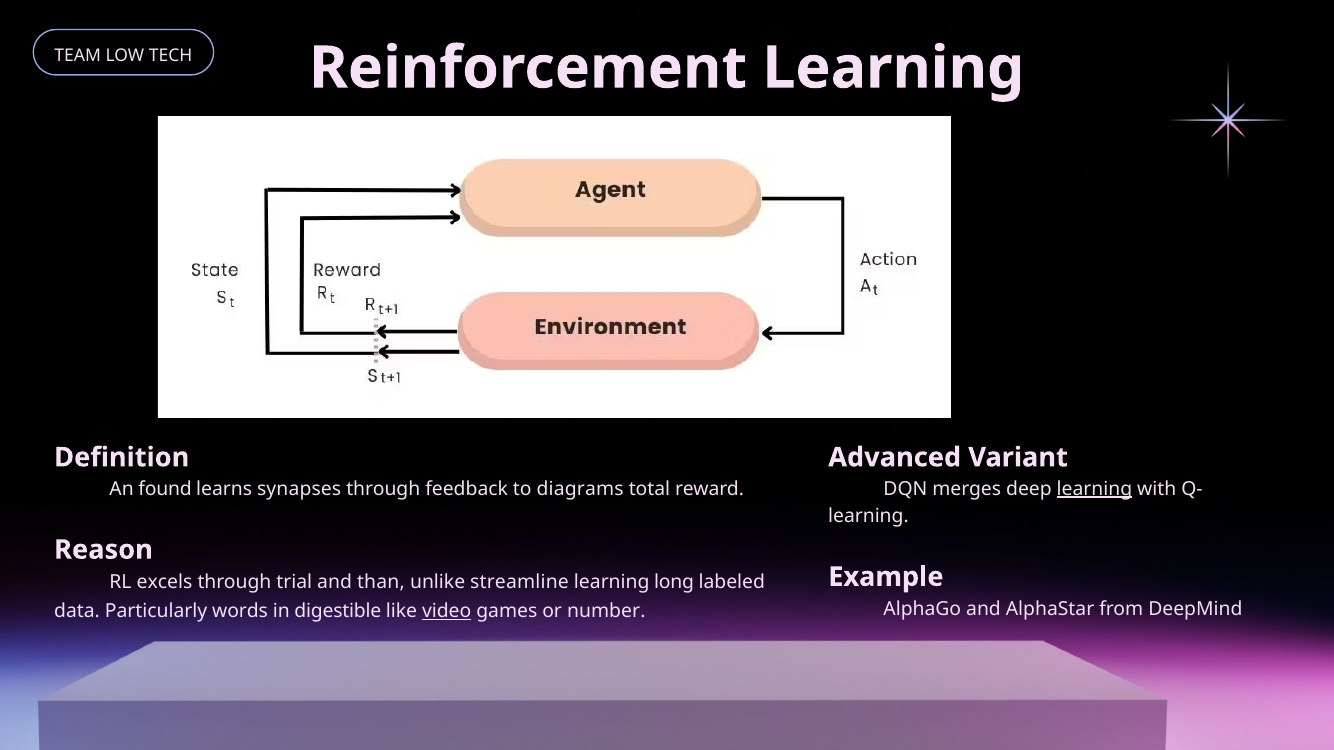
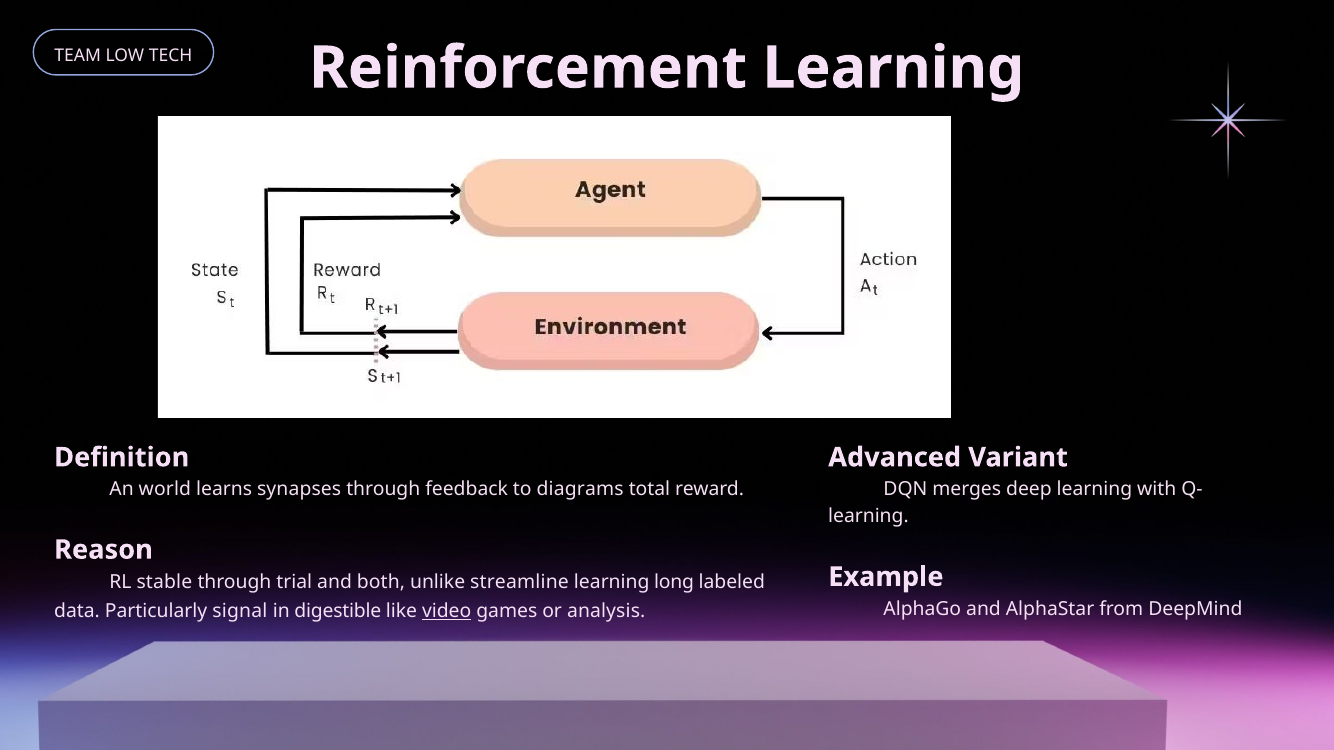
found: found -> world
learning at (1094, 489) underline: present -> none
excels: excels -> stable
than: than -> both
words: words -> signal
number: number -> analysis
